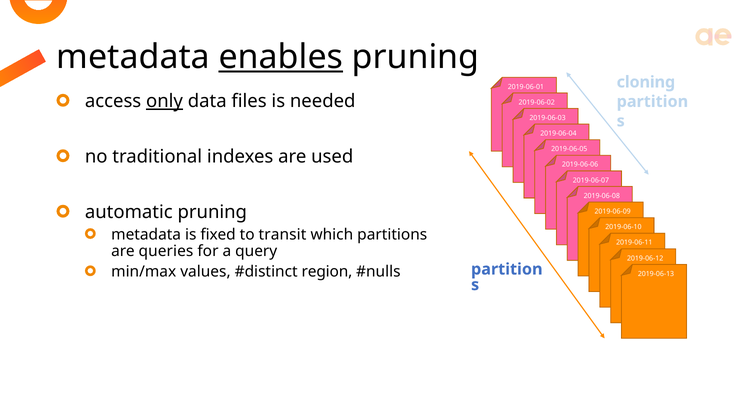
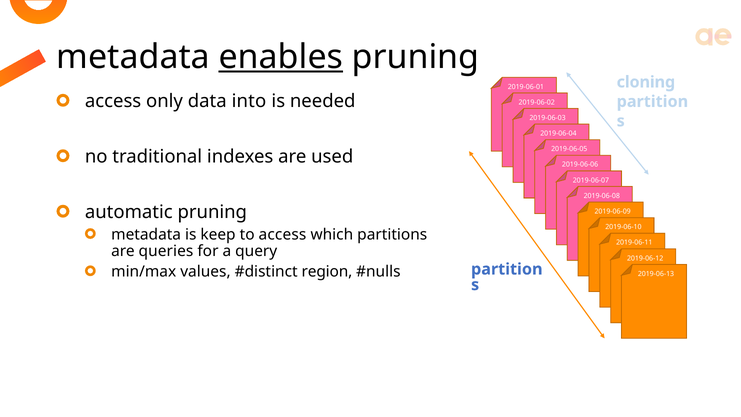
only underline: present -> none
files: files -> into
fixed: fixed -> keep
to transit: transit -> access
